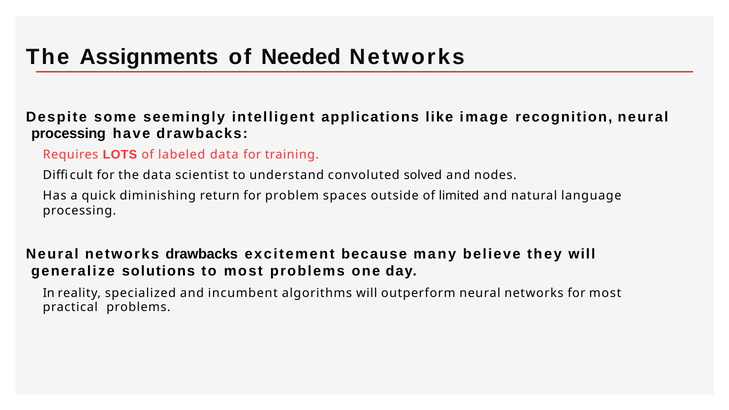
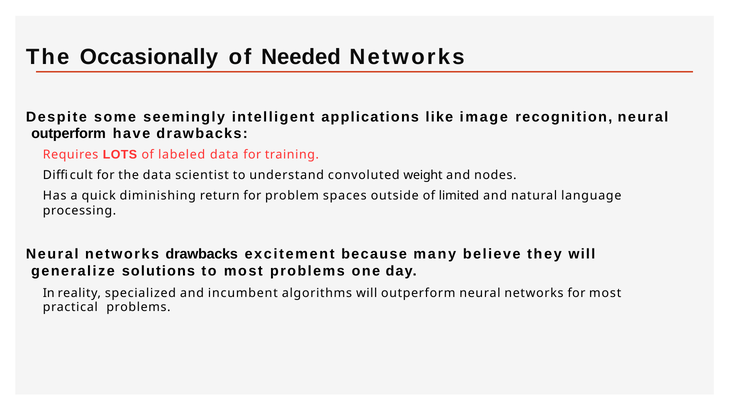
Assignments: Assignments -> Occasionally
processing at (69, 134): processing -> outperform
solved: solved -> weight
